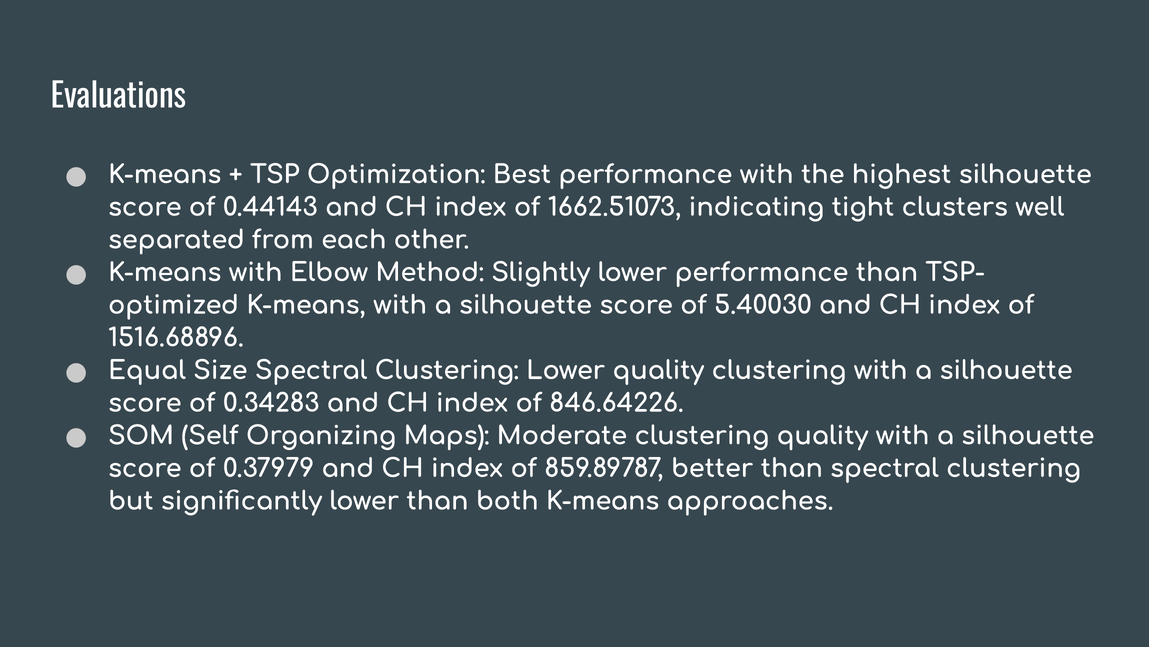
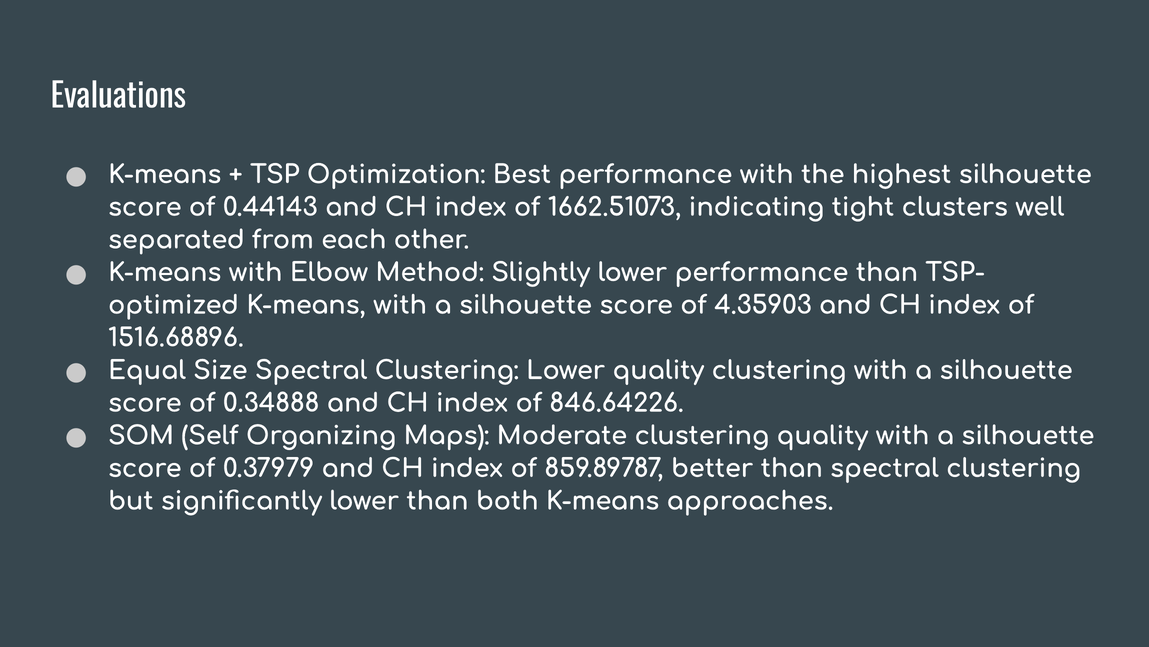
5.40030: 5.40030 -> 4.35903
0.34283: 0.34283 -> 0.34888
